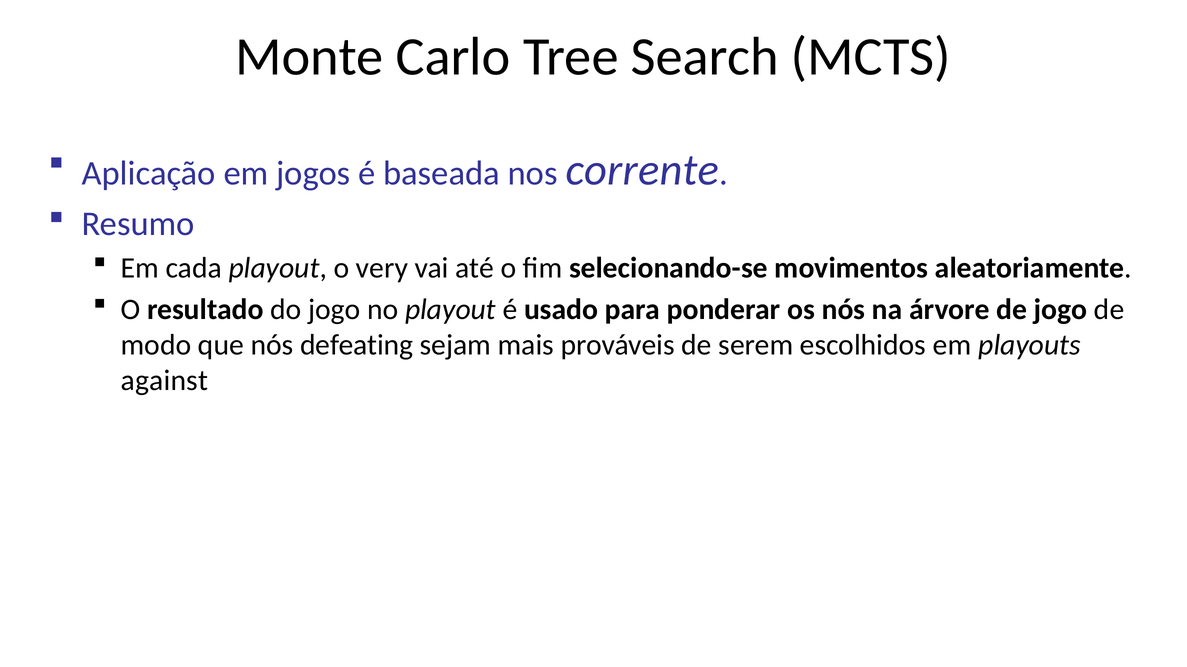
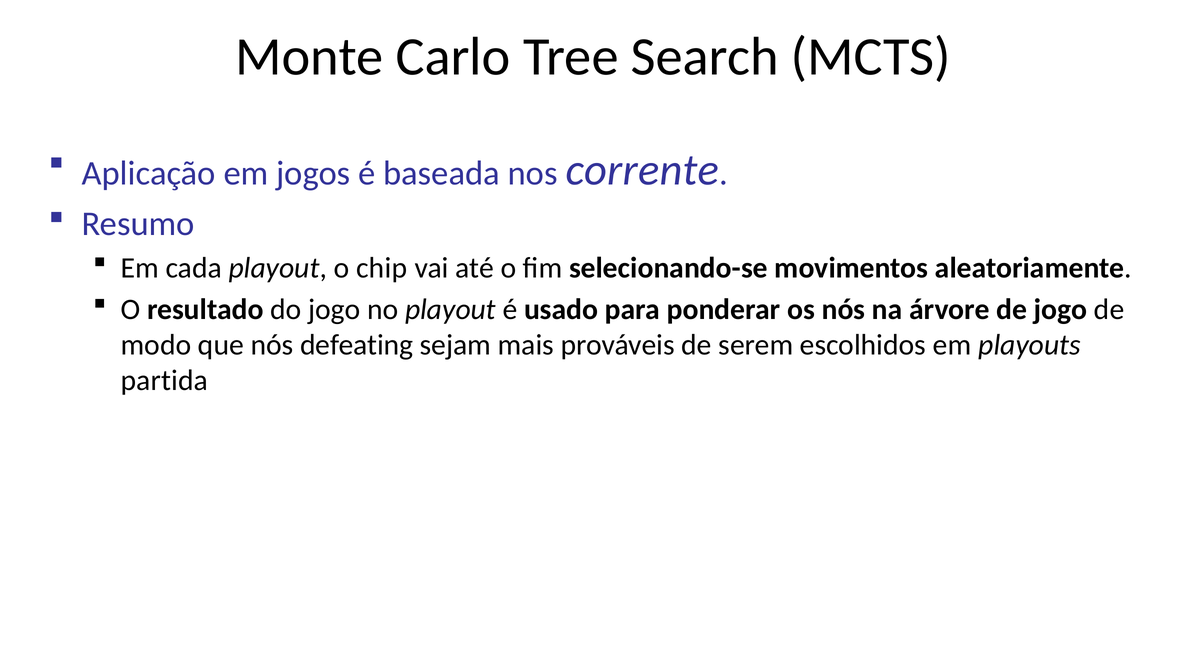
very: very -> chip
against: against -> partida
